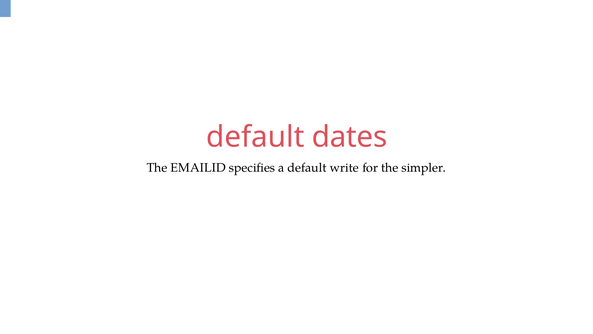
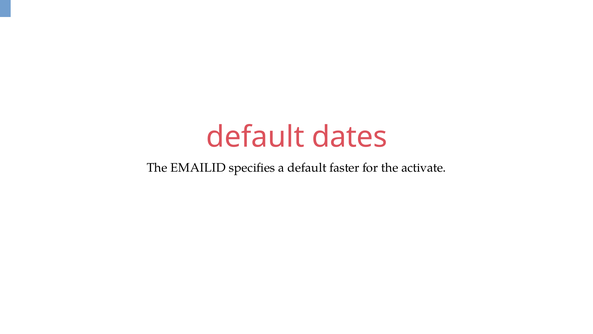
write: write -> faster
simpler: simpler -> activate
